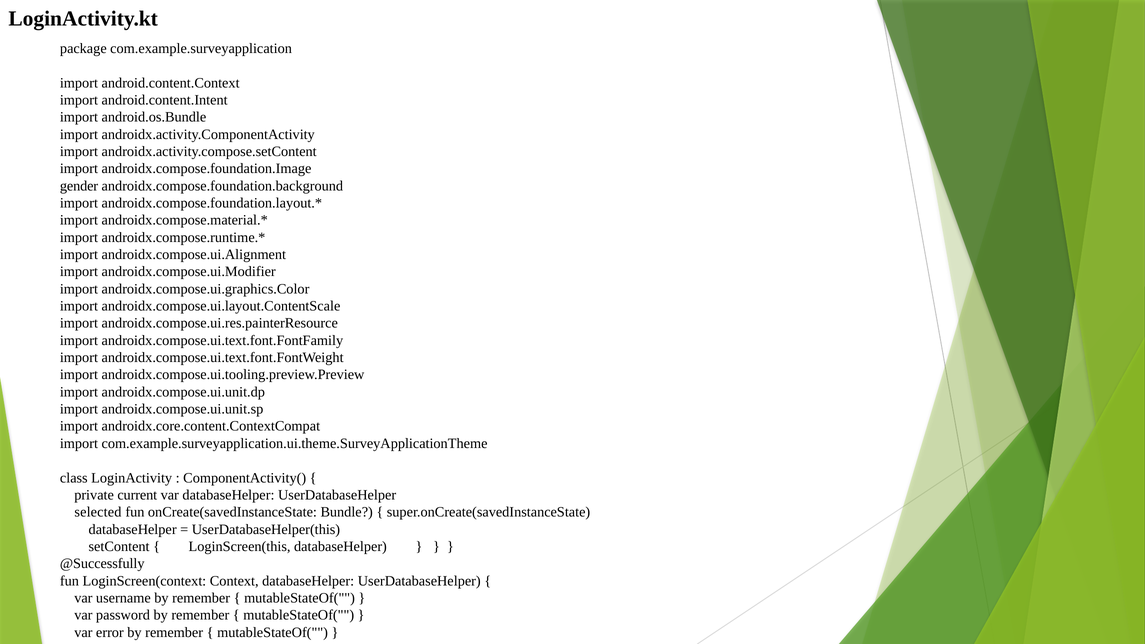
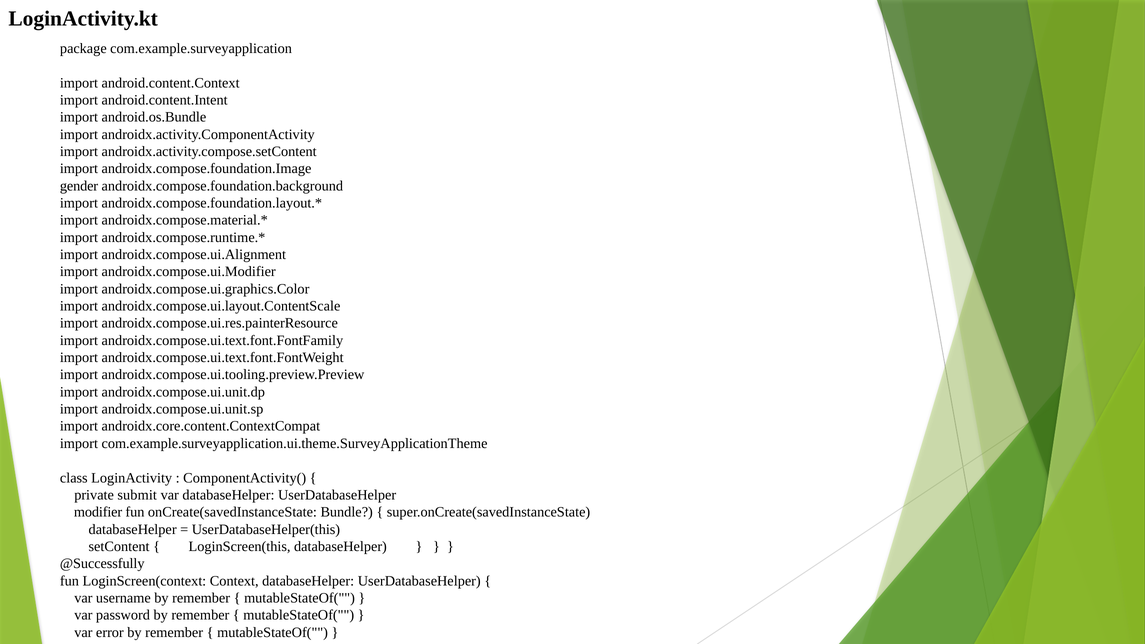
current: current -> submit
selected: selected -> modifier
